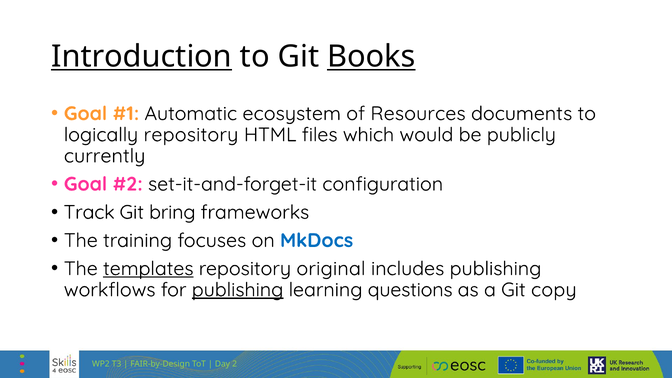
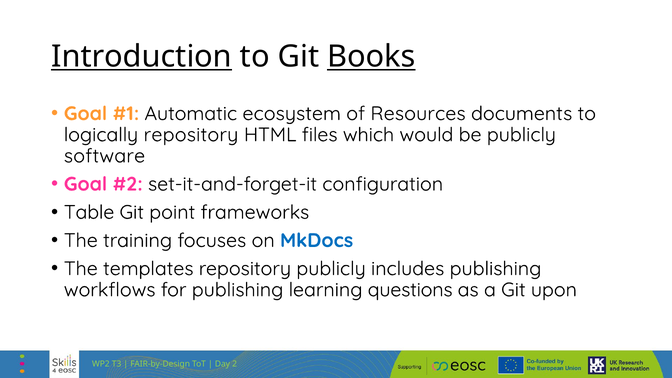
currently: currently -> software
Track: Track -> Table
bring: bring -> point
templates underline: present -> none
repository original: original -> publicly
publishing at (238, 290) underline: present -> none
copy: copy -> upon
